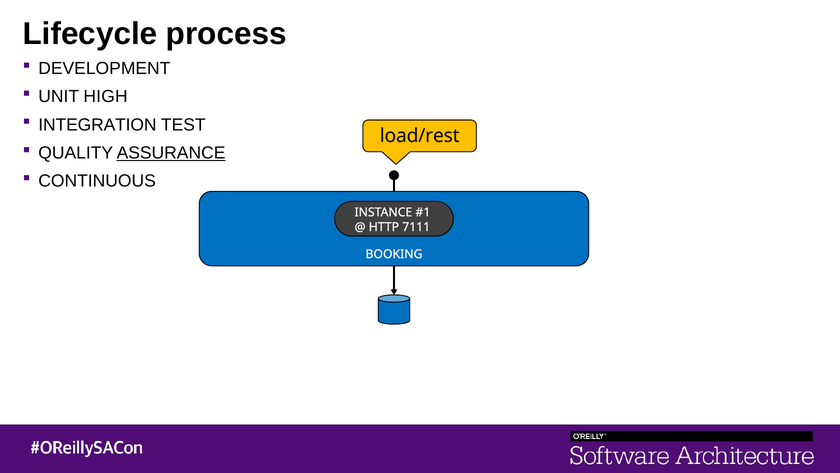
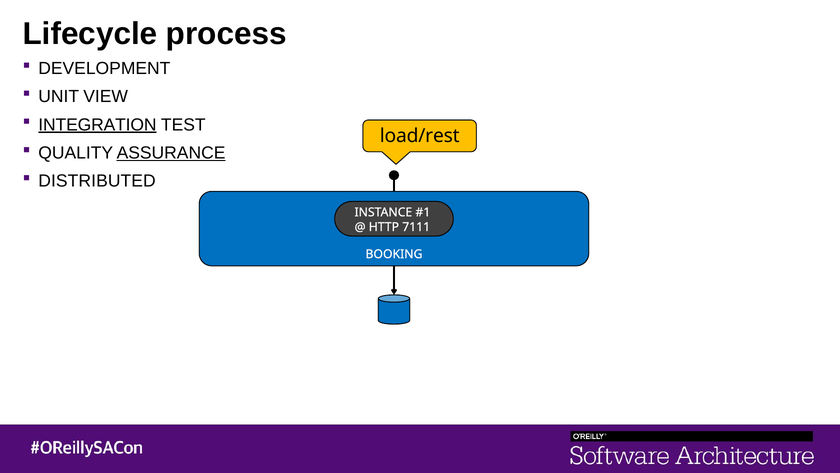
HIGH: HIGH -> VIEW
INTEGRATION underline: none -> present
CONTINUOUS: CONTINUOUS -> DISTRIBUTED
